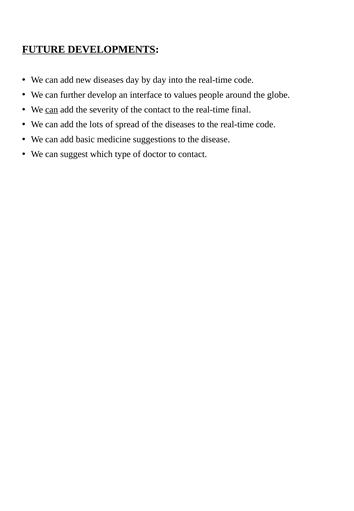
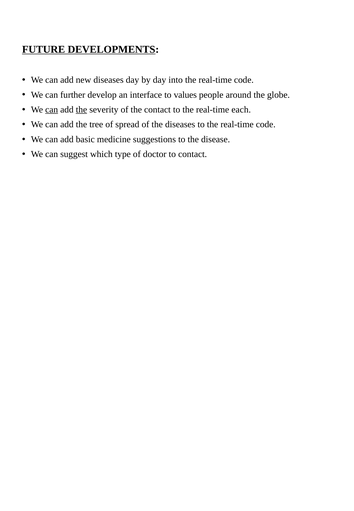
the at (81, 110) underline: none -> present
final: final -> each
lots: lots -> tree
